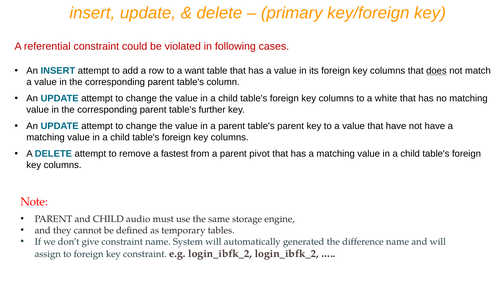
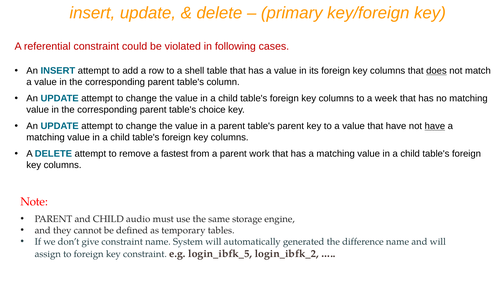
want: want -> shell
white: white -> week
further: further -> choice
have at (435, 126) underline: none -> present
pivot: pivot -> work
e.g login_ibfk_2: login_ibfk_2 -> login_ibfk_5
